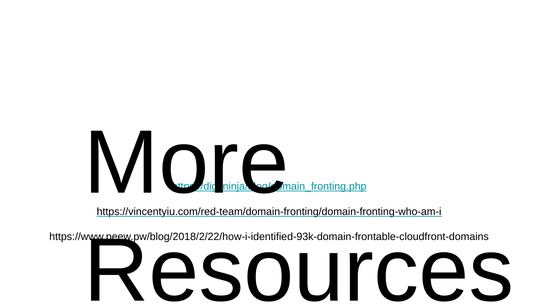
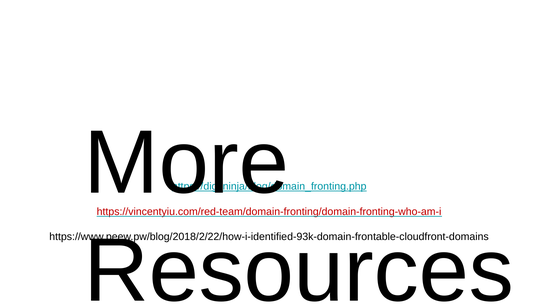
https://vincentyiu.com/red-team/domain-fronting/domain-fronting-who-am-i colour: black -> red
